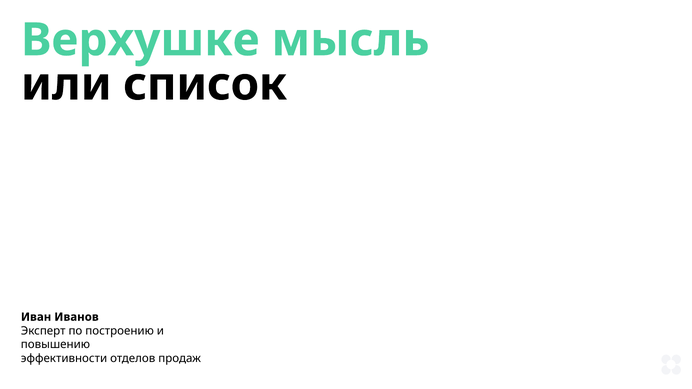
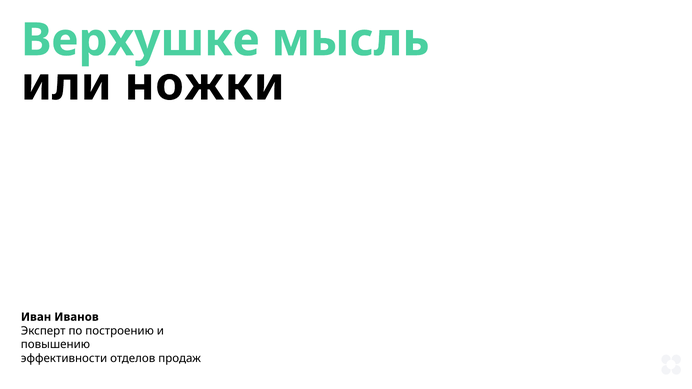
список: список -> ножки
